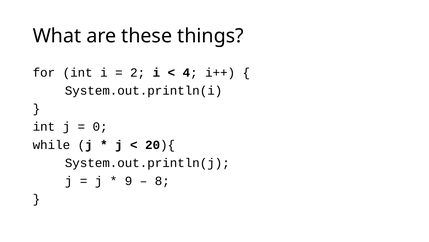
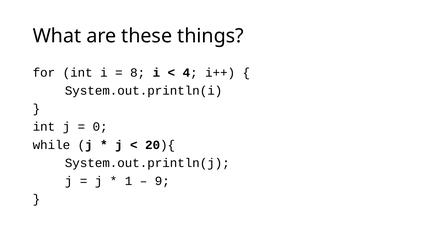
2: 2 -> 8
9: 9 -> 1
8: 8 -> 9
